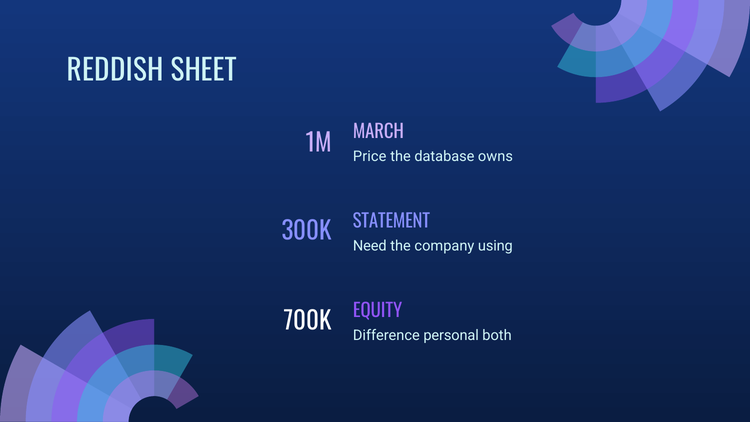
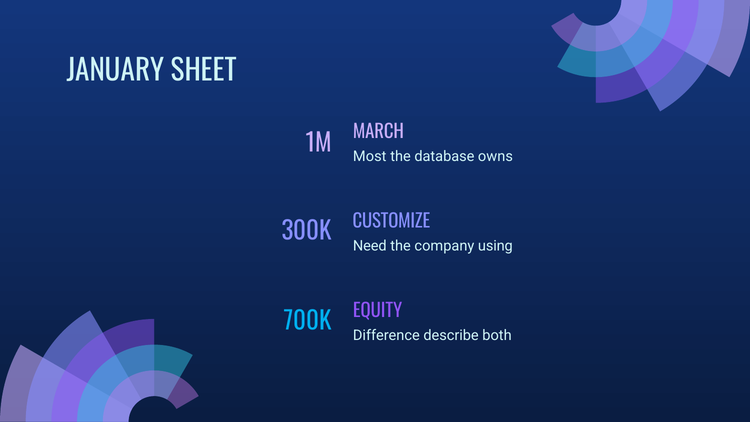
REDDISH: REDDISH -> JANUARY
Price: Price -> Most
STATEMENT: STATEMENT -> CUSTOMIZE
700K colour: white -> light blue
personal: personal -> describe
